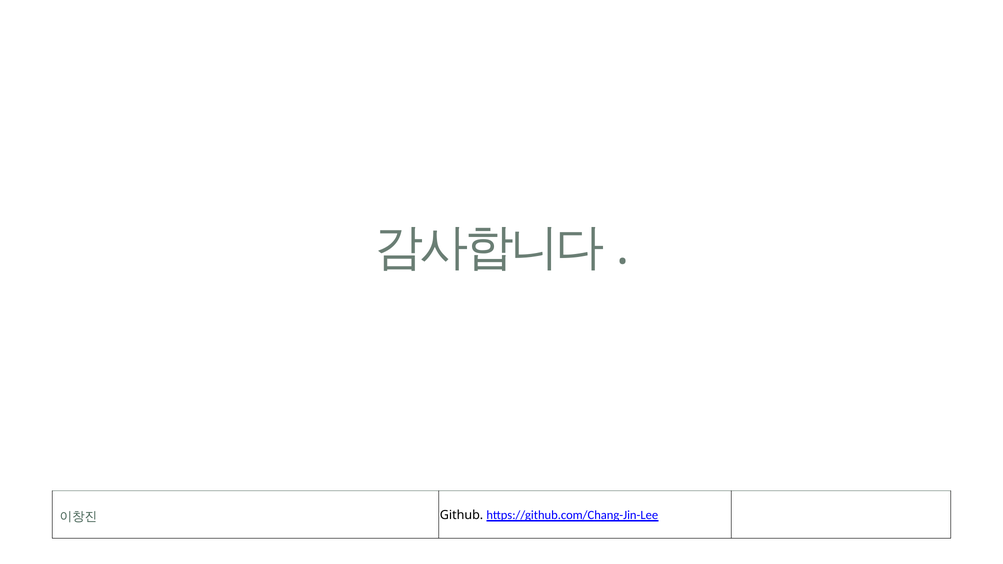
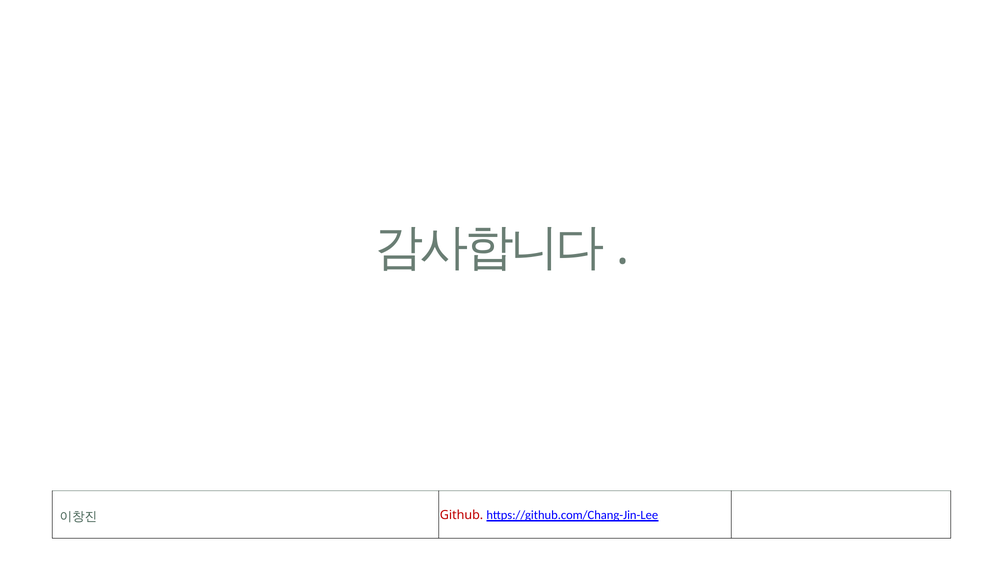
Github colour: black -> red
